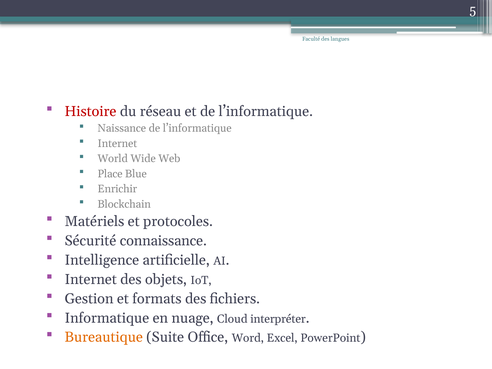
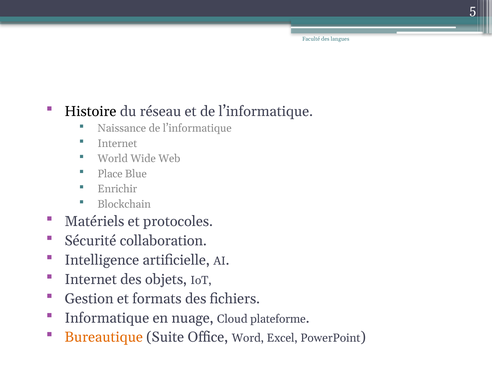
Histoire colour: red -> black
connaissance: connaissance -> collaboration
interpréter: interpréter -> plateforme
